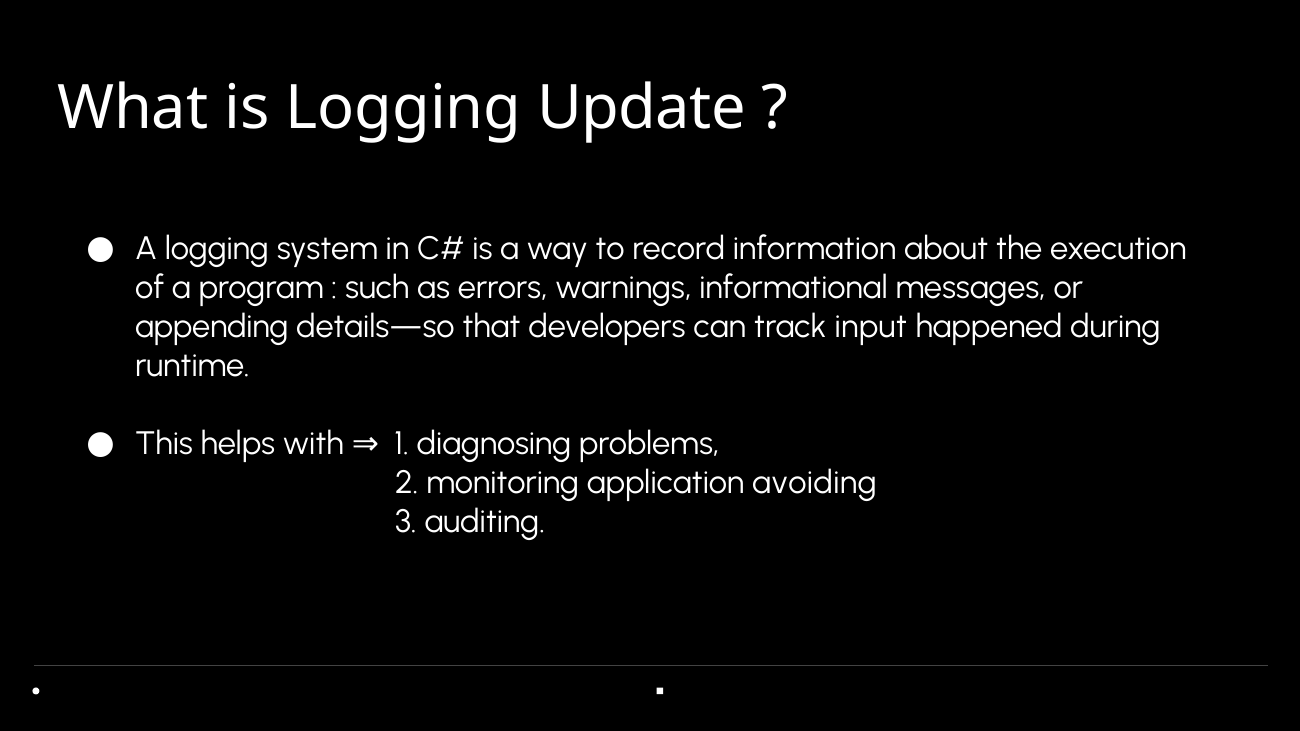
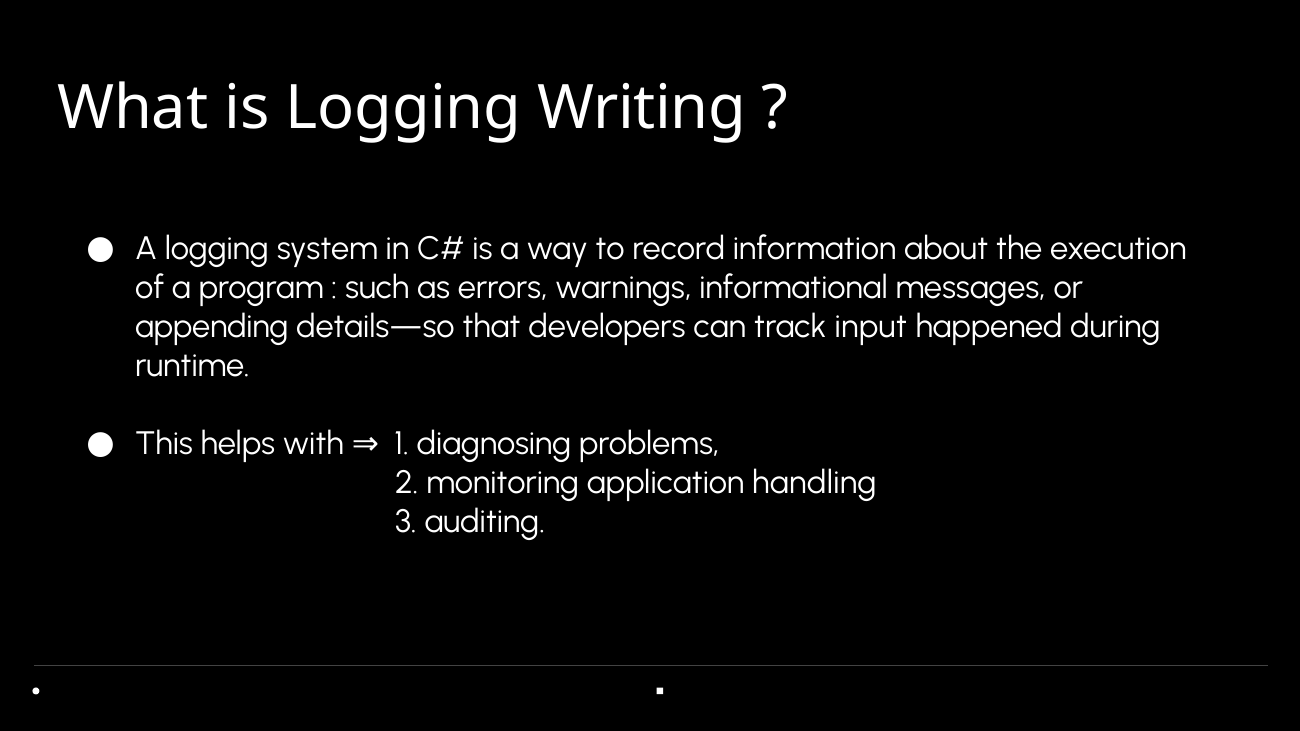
Update: Update -> Writing
avoiding: avoiding -> handling
